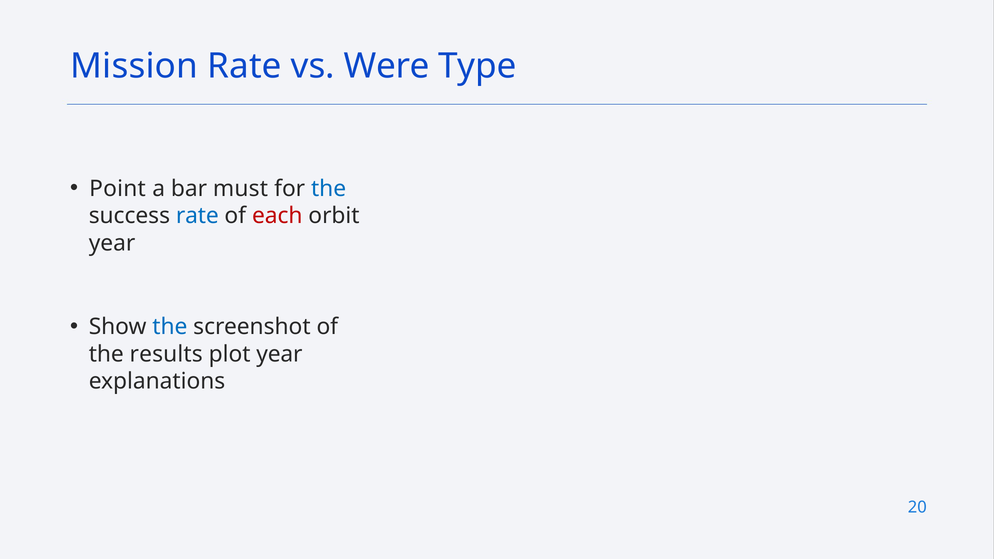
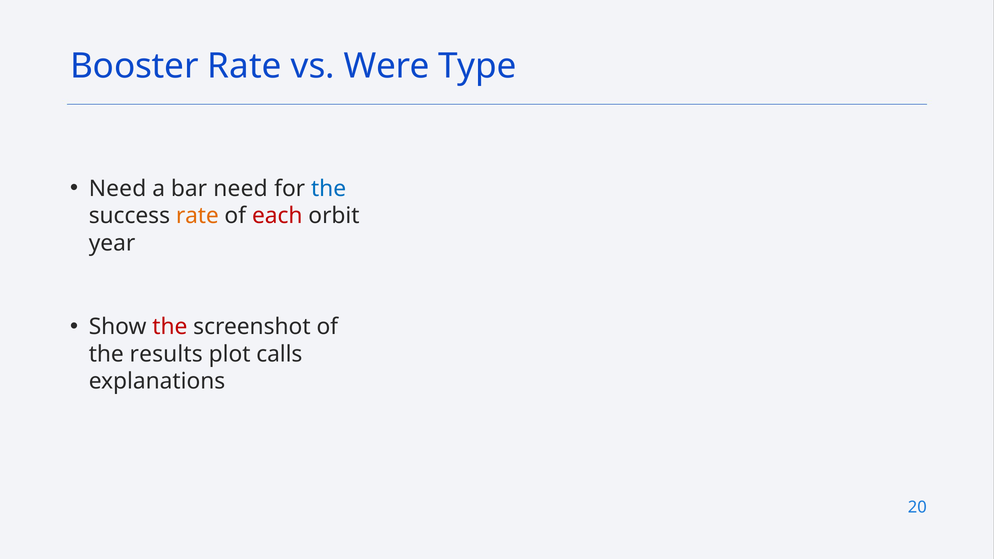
Mission: Mission -> Booster
Point at (117, 189): Point -> Need
bar must: must -> need
rate at (197, 216) colour: blue -> orange
the at (170, 327) colour: blue -> red
plot year: year -> calls
